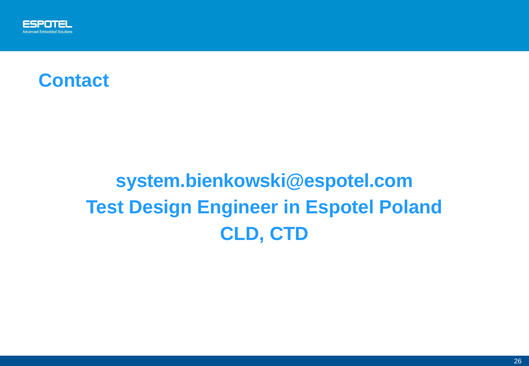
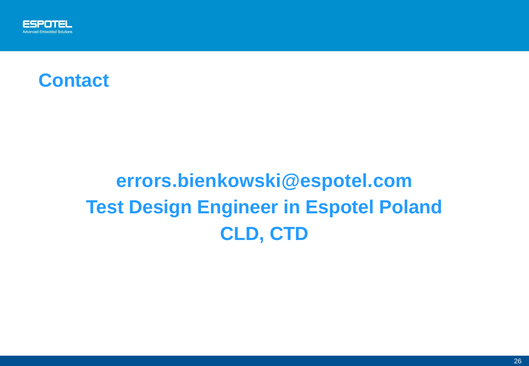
system.bienkowski@espotel.com: system.bienkowski@espotel.com -> errors.bienkowski@espotel.com
